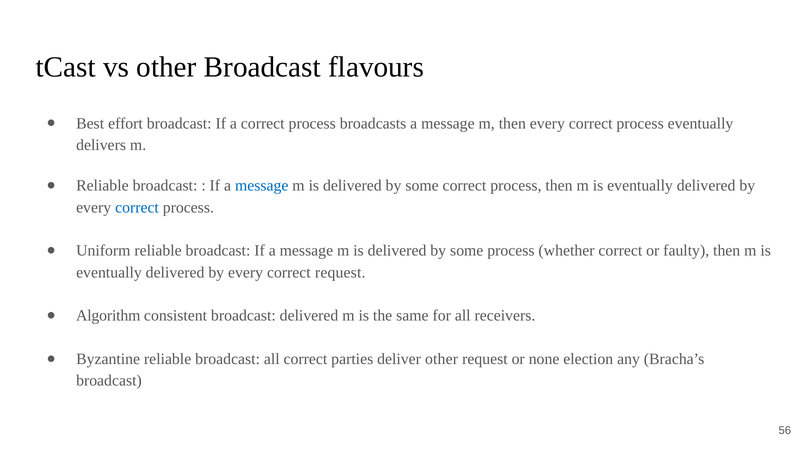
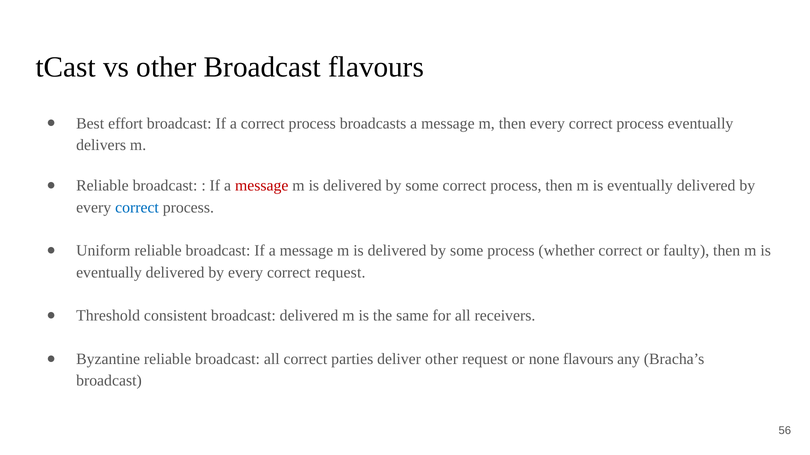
message at (262, 186) colour: blue -> red
Algorithm: Algorithm -> Threshold
none election: election -> flavours
